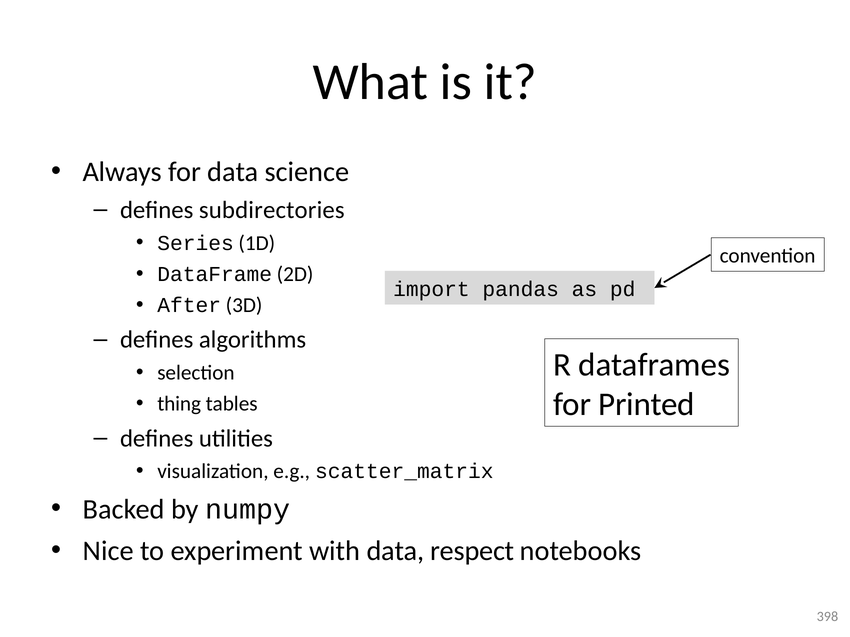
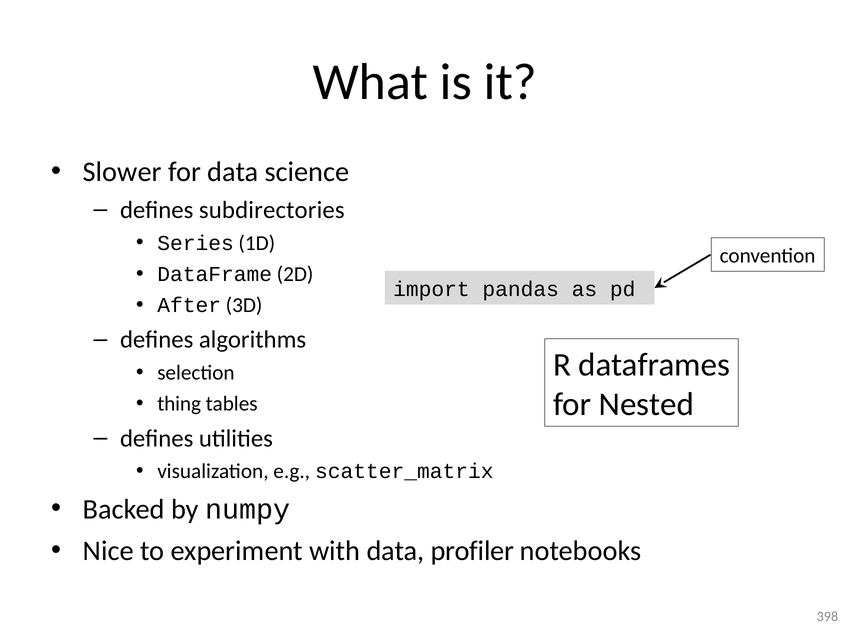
Always: Always -> Slower
Printed: Printed -> Nested
respect: respect -> profiler
